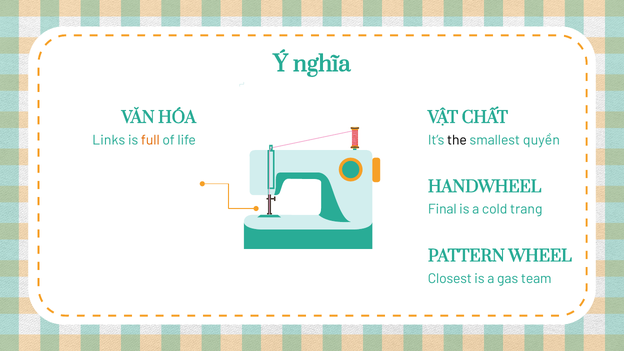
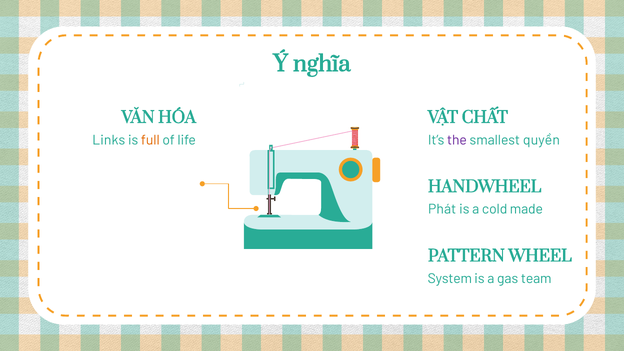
the colour: black -> purple
Final: Final -> Phát
trang: trang -> made
Closest: Closest -> System
